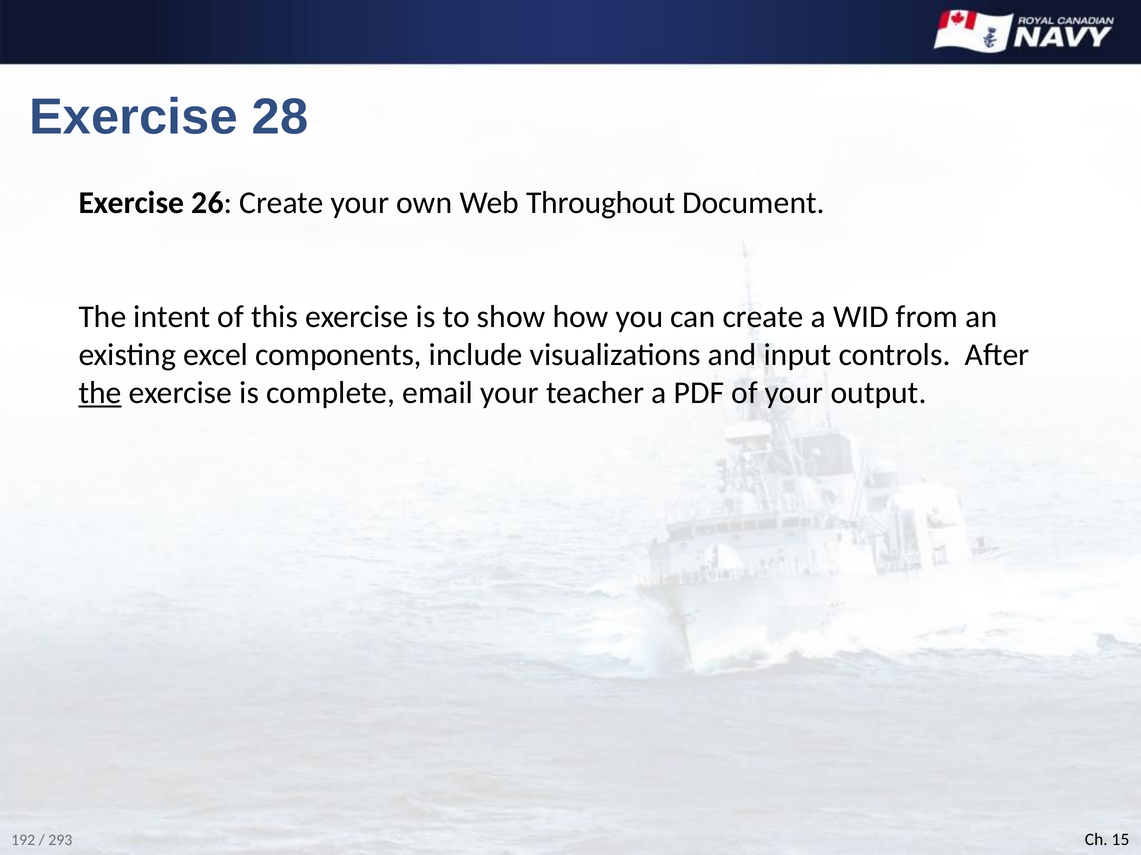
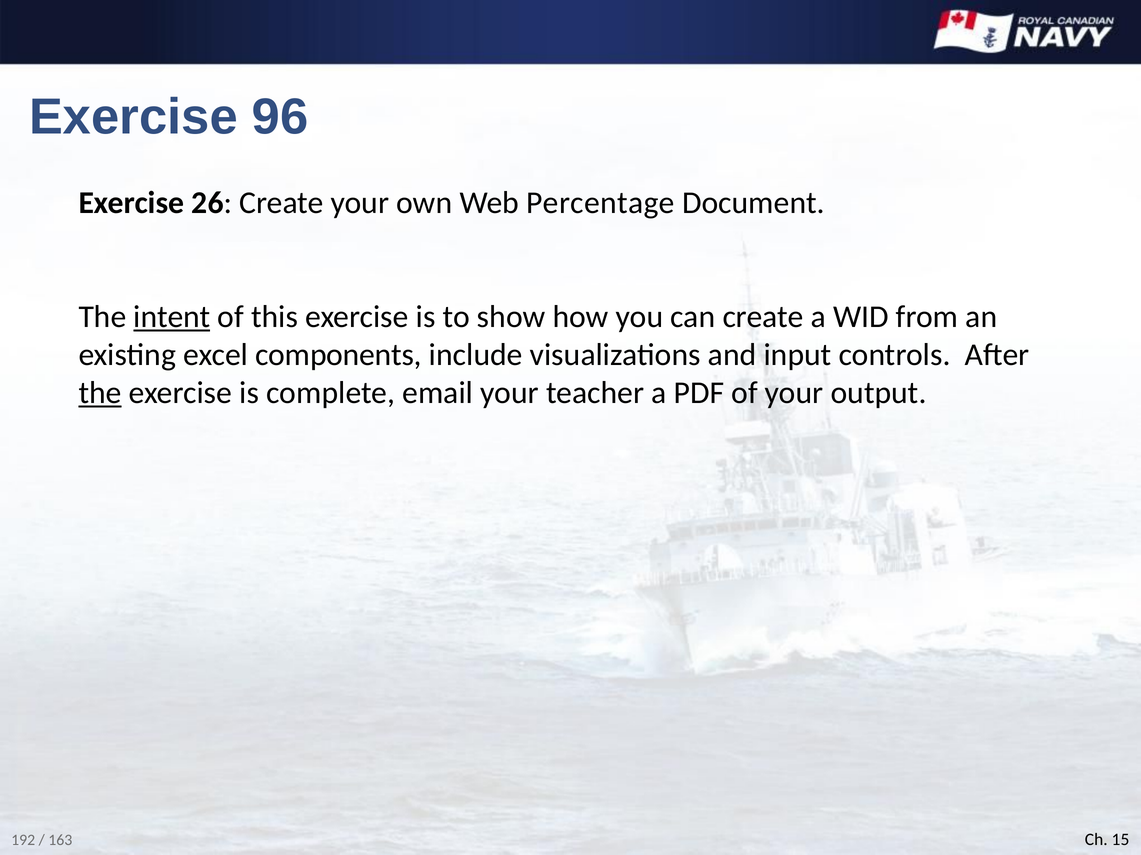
28: 28 -> 96
Throughout: Throughout -> Percentage
intent underline: none -> present
293: 293 -> 163
